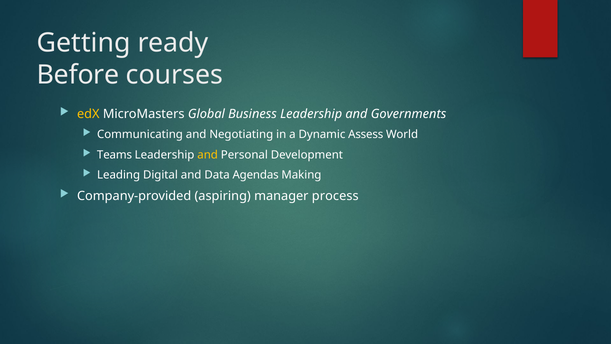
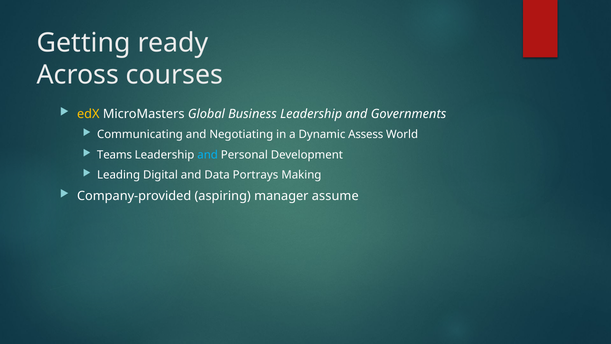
Before: Before -> Across
and at (208, 155) colour: yellow -> light blue
Agendas: Agendas -> Portrays
process: process -> assume
